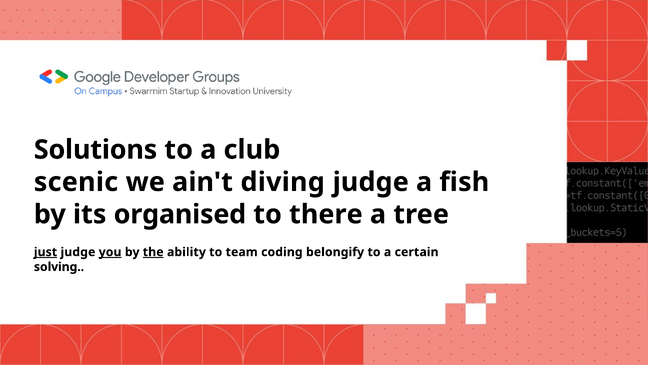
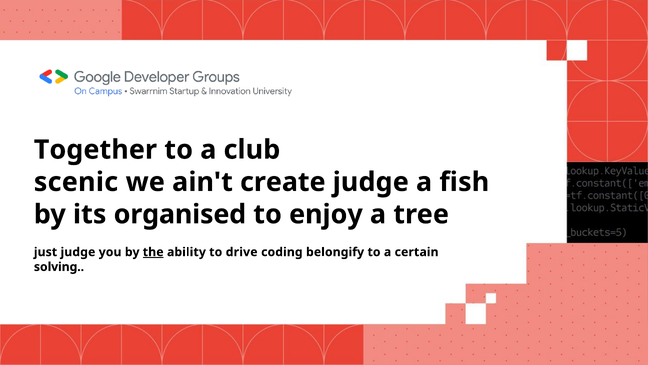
Solutions: Solutions -> Together
diving: diving -> create
there: there -> enjoy
just underline: present -> none
you underline: present -> none
team: team -> drive
